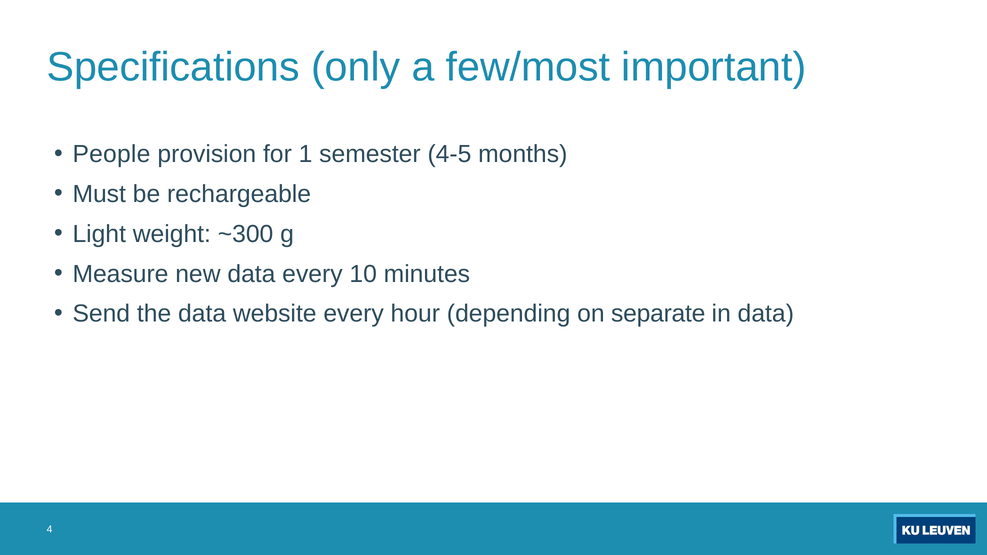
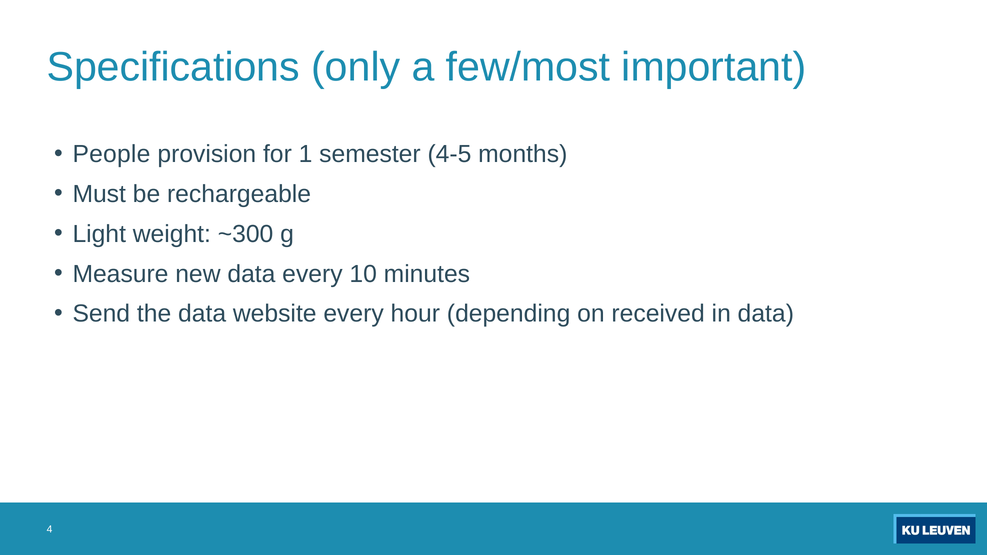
separate: separate -> received
